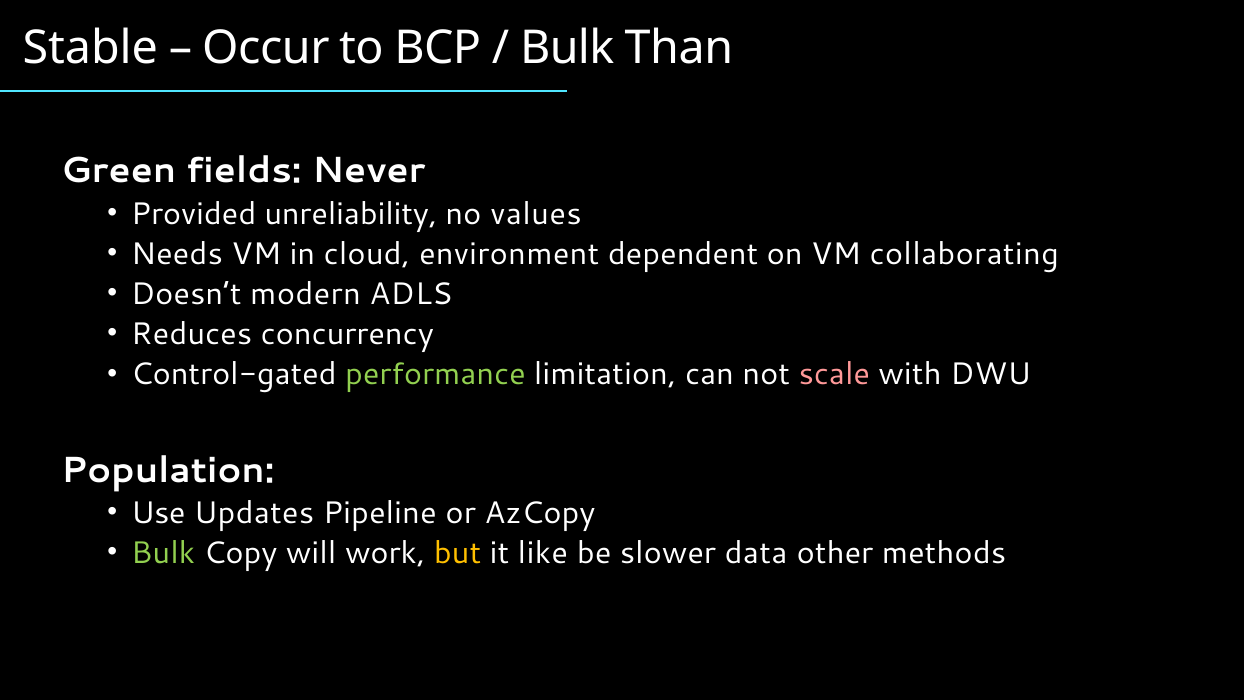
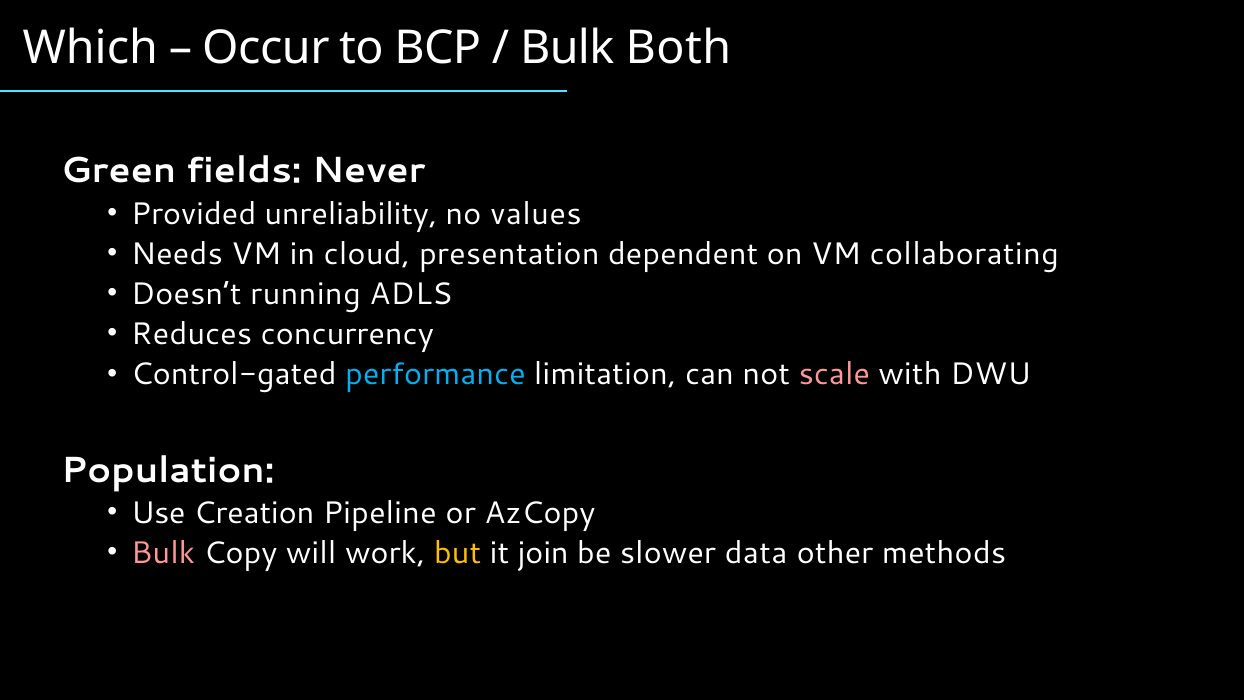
Stable: Stable -> Which
Than: Than -> Both
environment: environment -> presentation
modern: modern -> running
performance colour: light green -> light blue
Updates: Updates -> Creation
Bulk at (163, 553) colour: light green -> pink
like: like -> join
